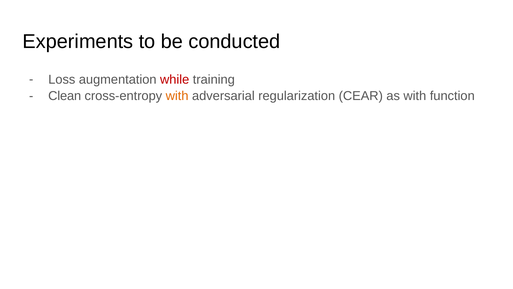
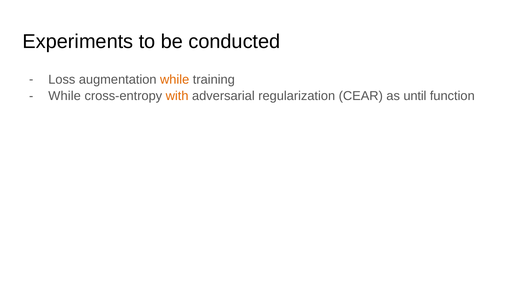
while at (175, 79) colour: red -> orange
Clean at (65, 96): Clean -> While
as with: with -> until
